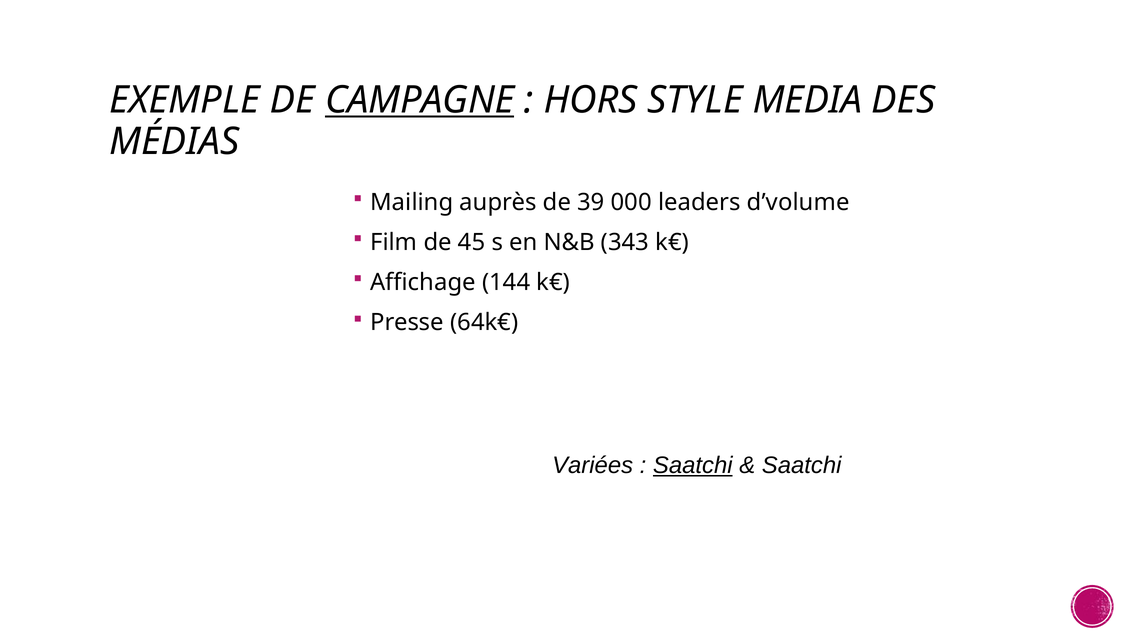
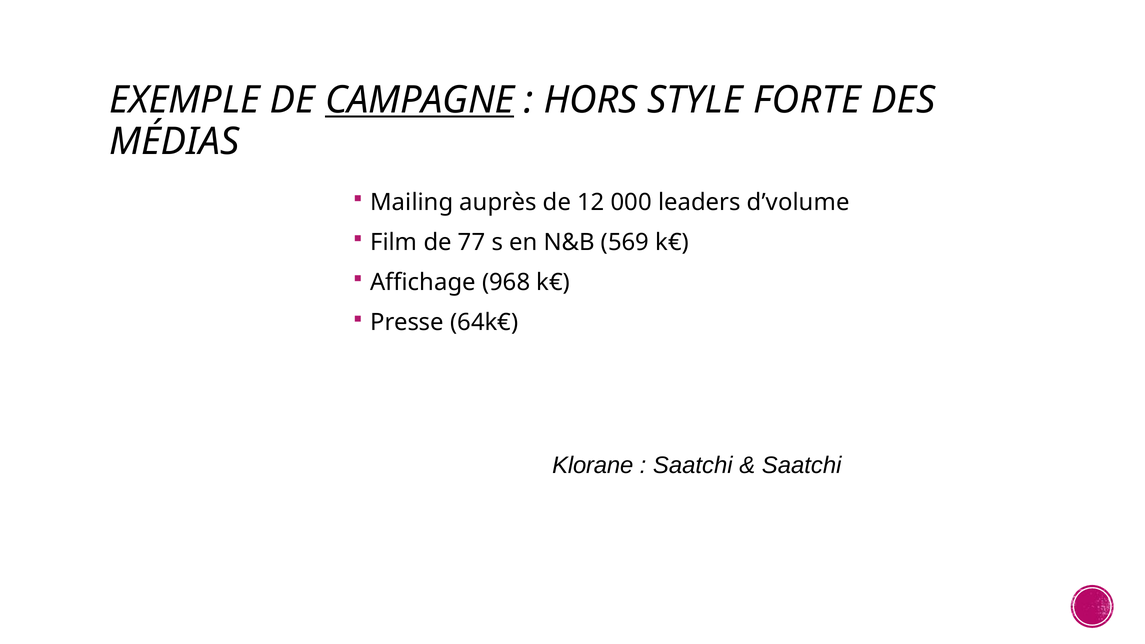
MEDIA: MEDIA -> FORTE
39: 39 -> 12
45: 45 -> 77
343: 343 -> 569
144: 144 -> 968
Variées: Variées -> Klorane
Saatchi at (693, 465) underline: present -> none
